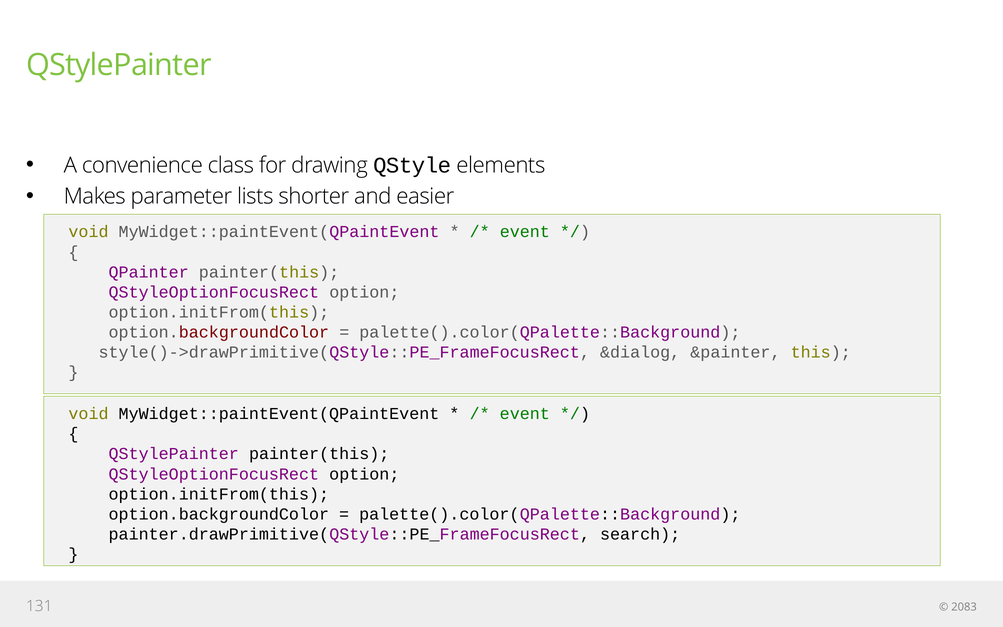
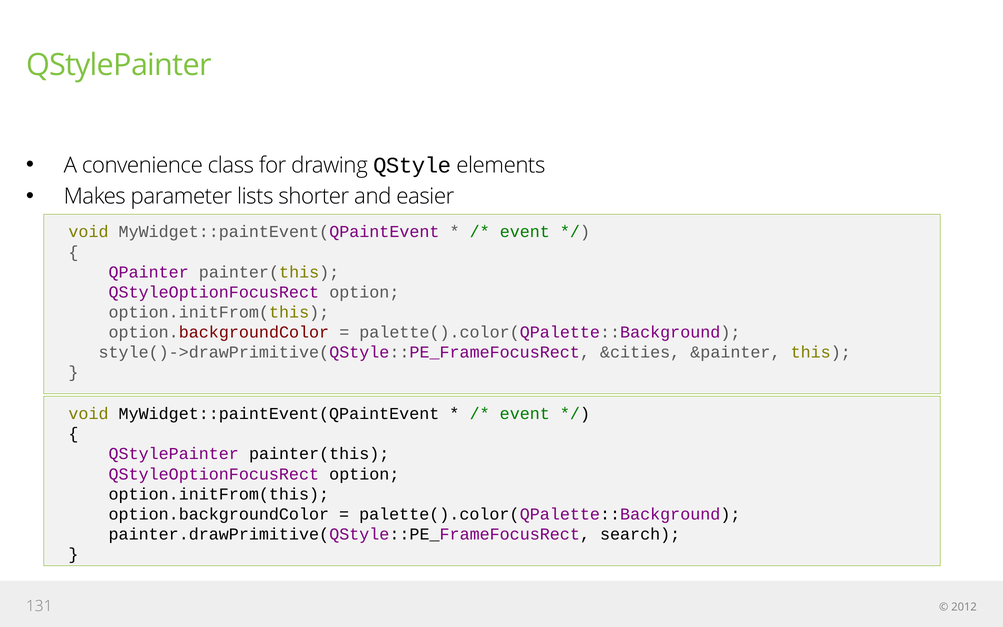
&dialog: &dialog -> &cities
2083: 2083 -> 2012
